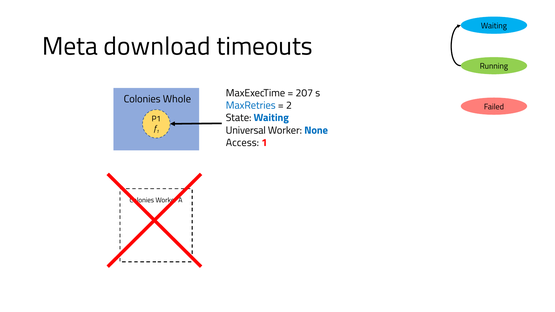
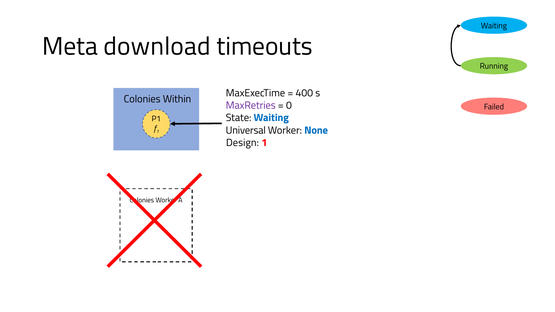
207: 207 -> 400
Whole: Whole -> Within
MaxRetries colour: blue -> purple
2: 2 -> 0
Access: Access -> Design
